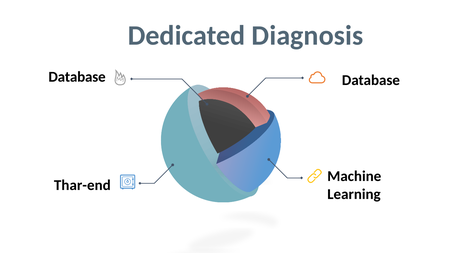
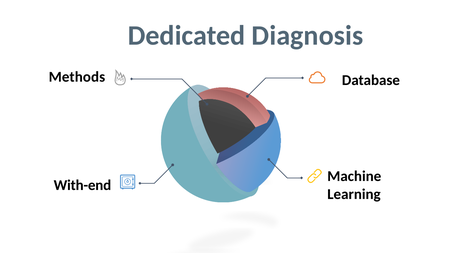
Database at (77, 77): Database -> Methods
Thar-end: Thar-end -> With-end
